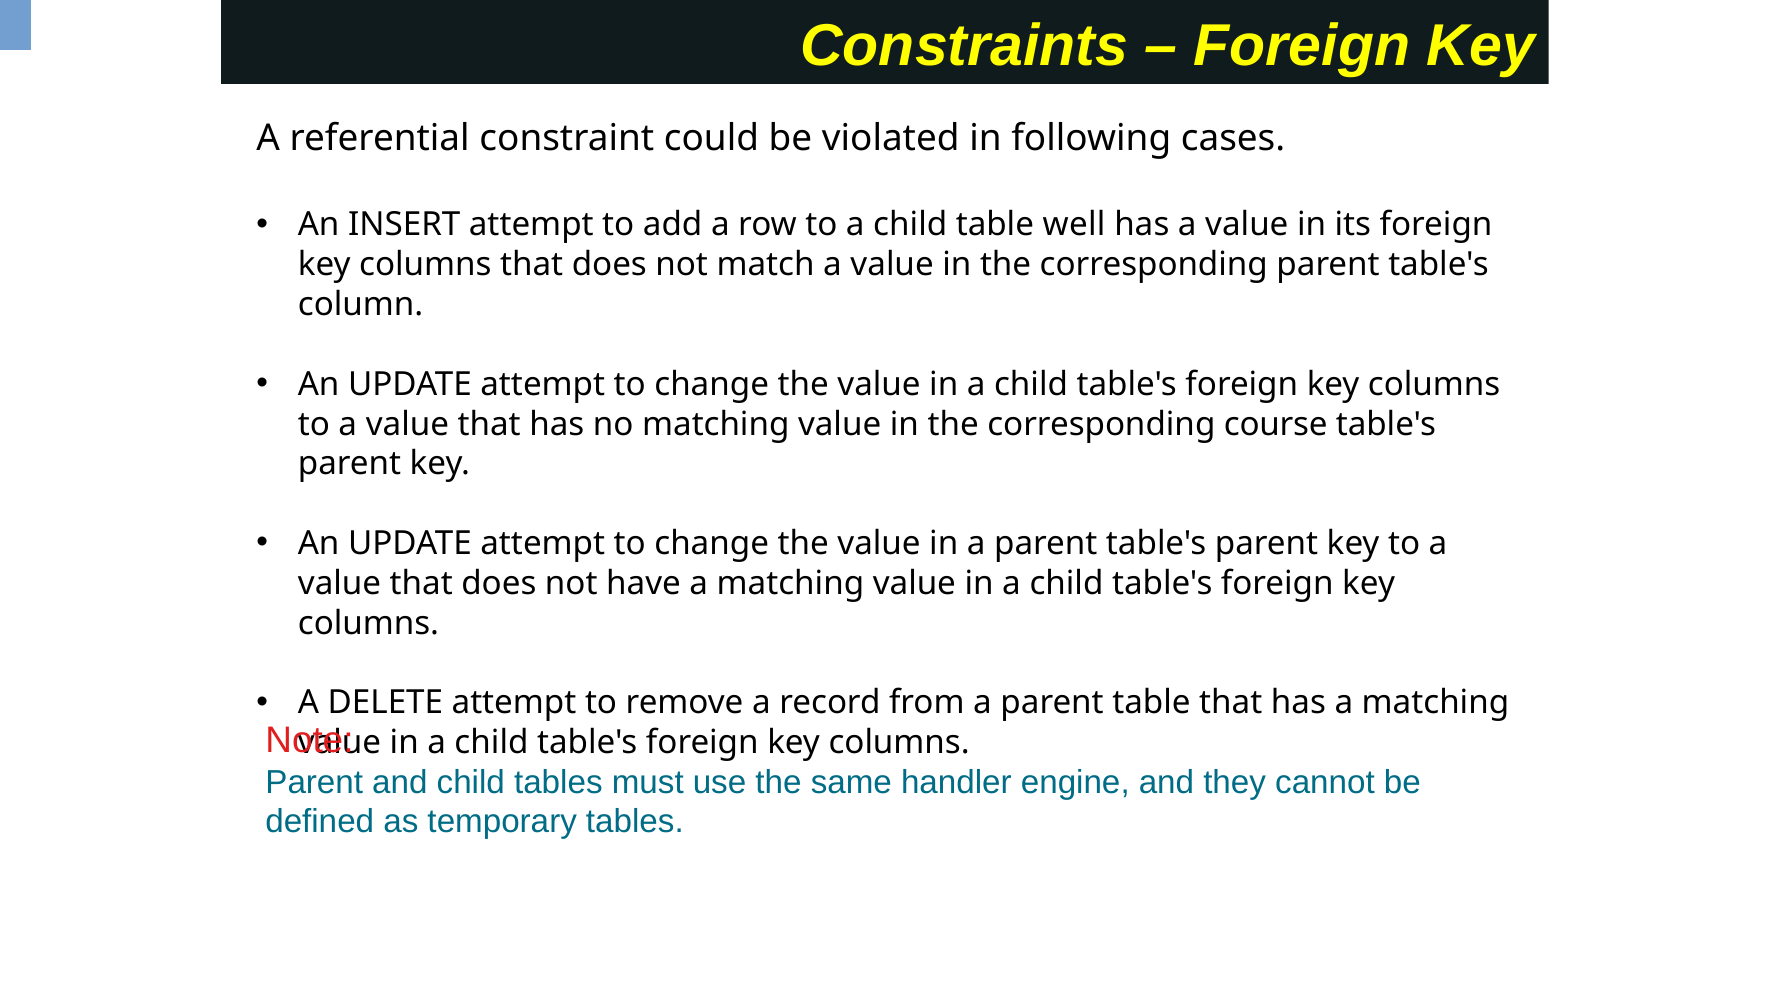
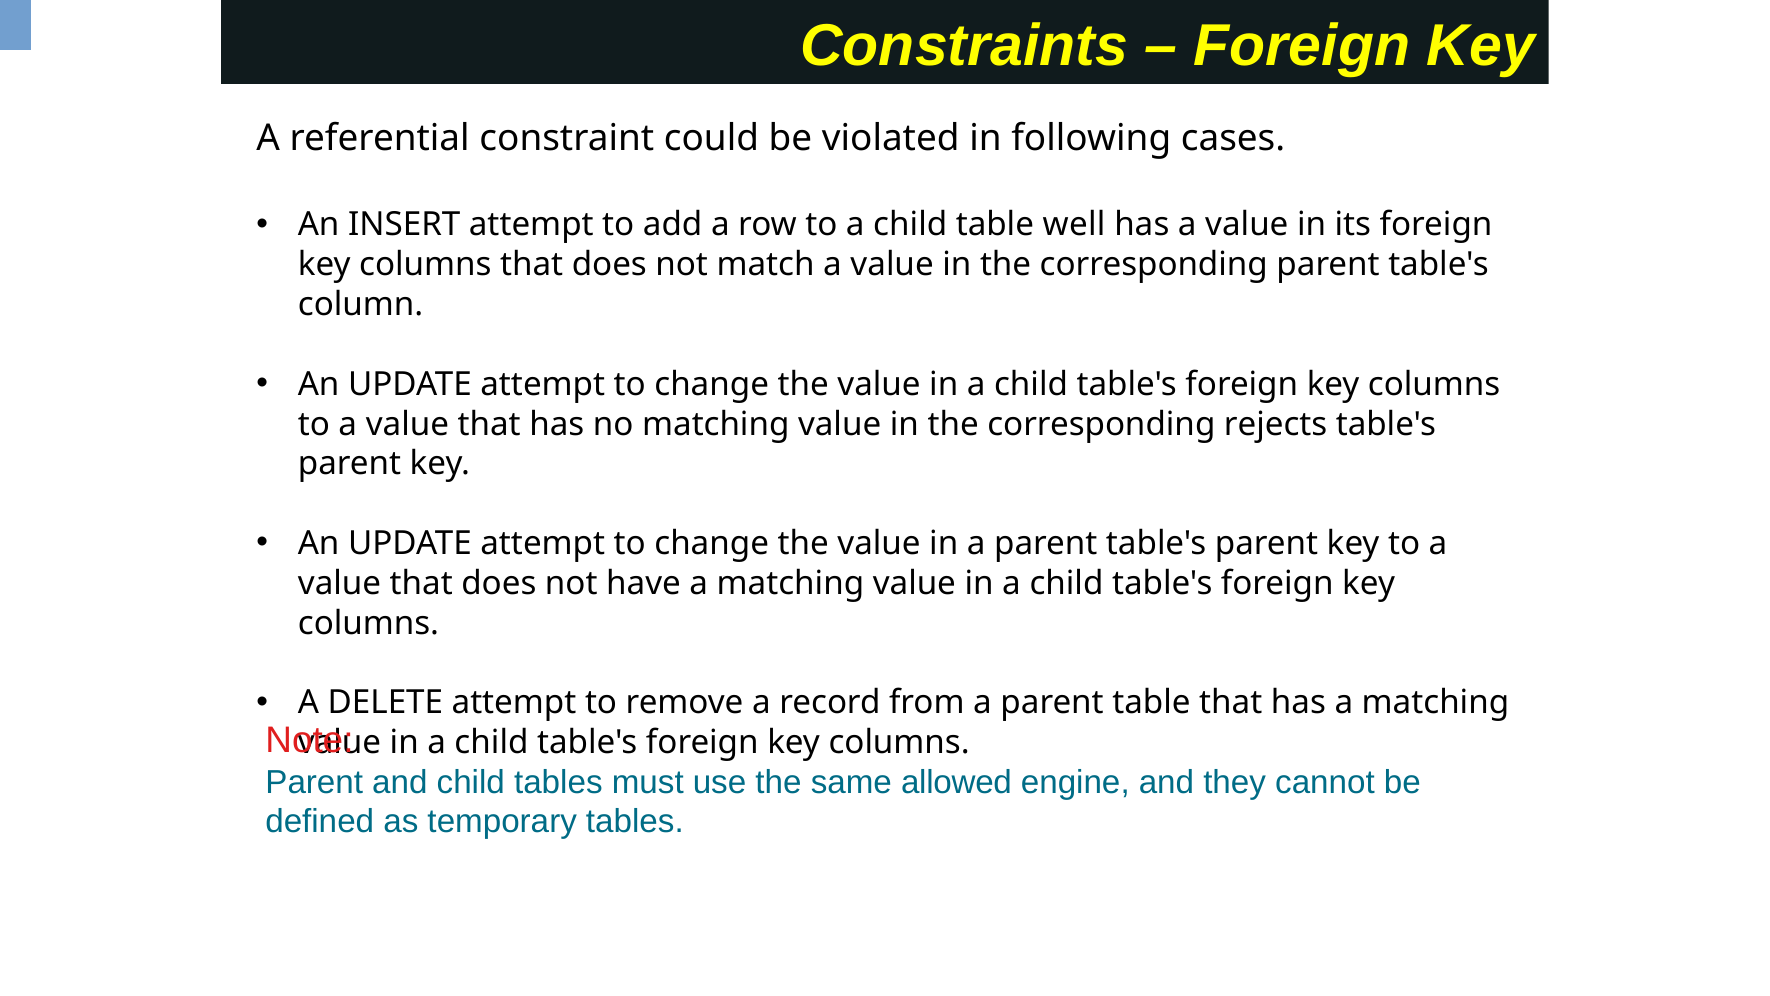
course: course -> rejects
handler: handler -> allowed
